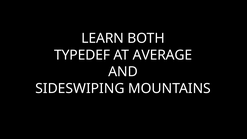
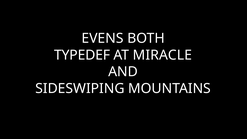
LEARN: LEARN -> EVENS
AVERAGE: AVERAGE -> MIRACLE
